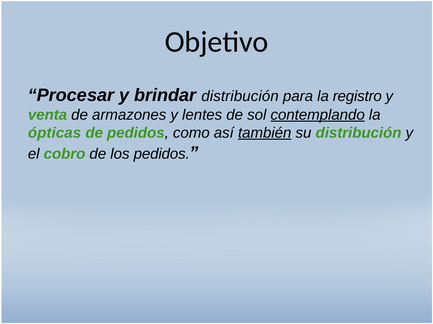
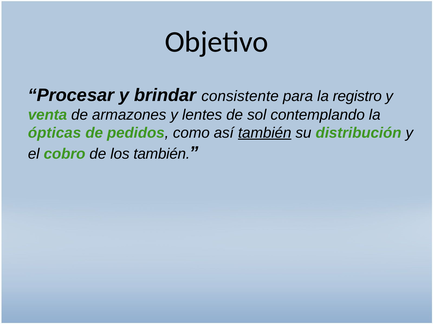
brindar distribución: distribución -> consistente
contemplando underline: present -> none
los pedidos: pedidos -> también
